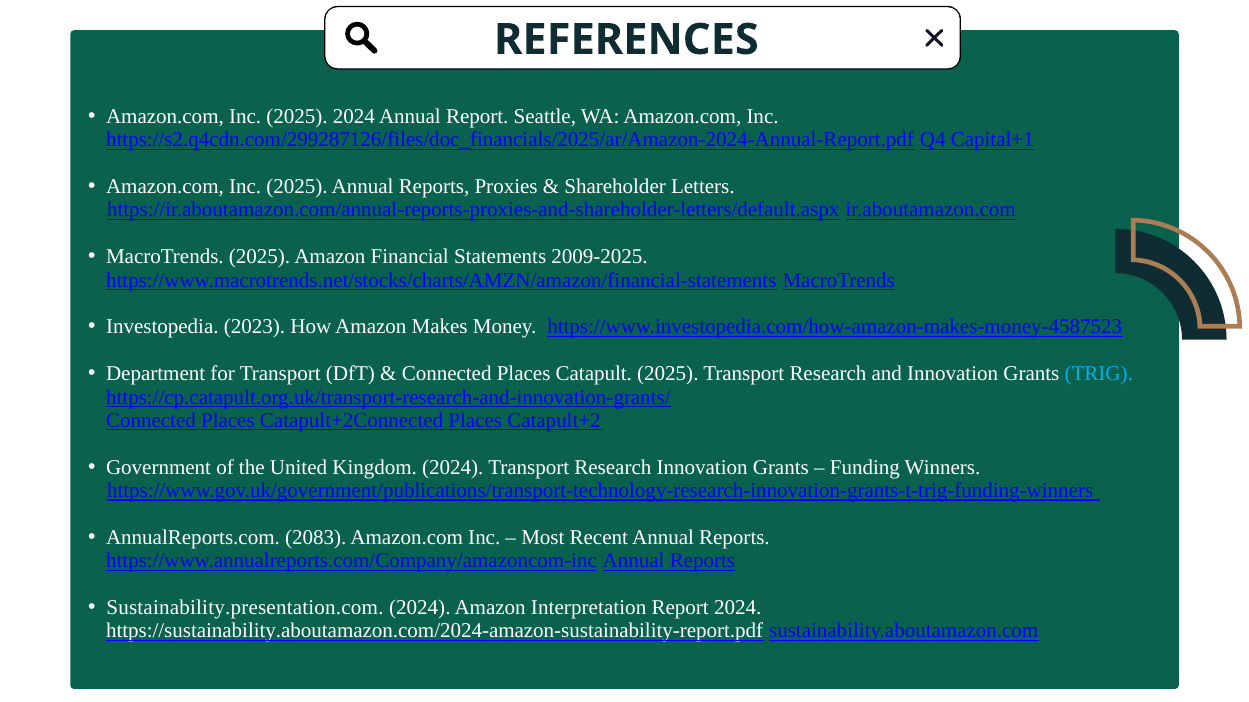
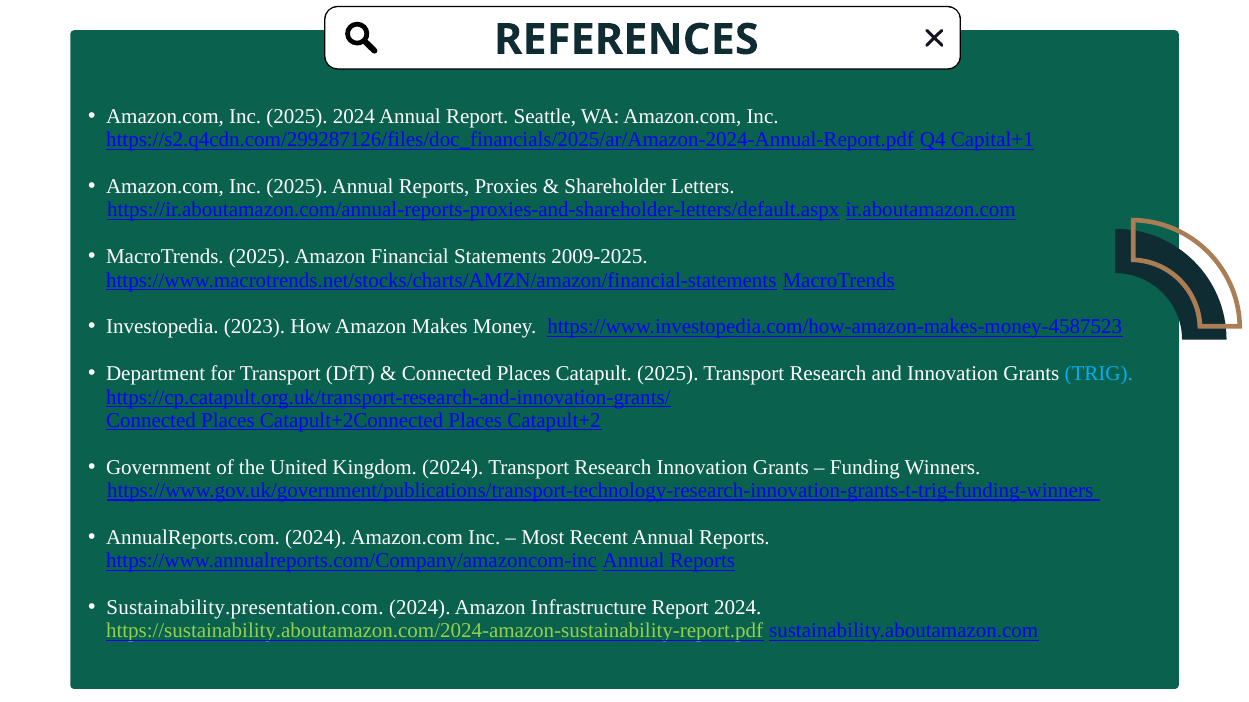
AnnualReports.com 2083: 2083 -> 2024
Interpretation: Interpretation -> Infrastructure
https://sustainability.aboutamazon.com/2024-amazon-sustainability-report.pdf colour: white -> light green
